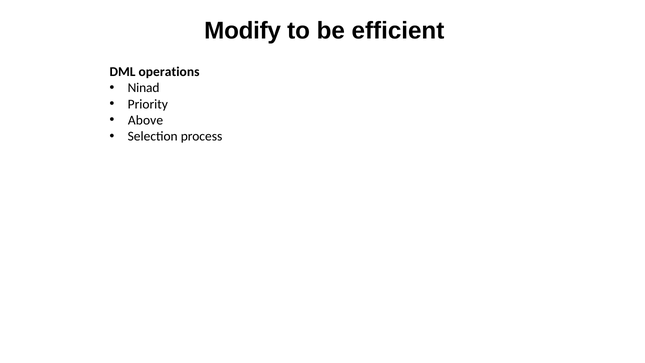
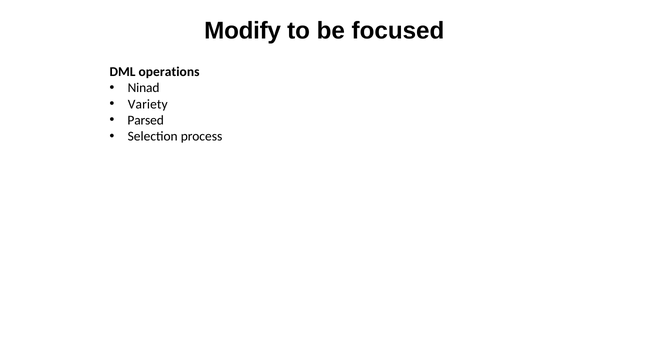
efficient: efficient -> focused
Priority: Priority -> Variety
Above: Above -> Parsed
